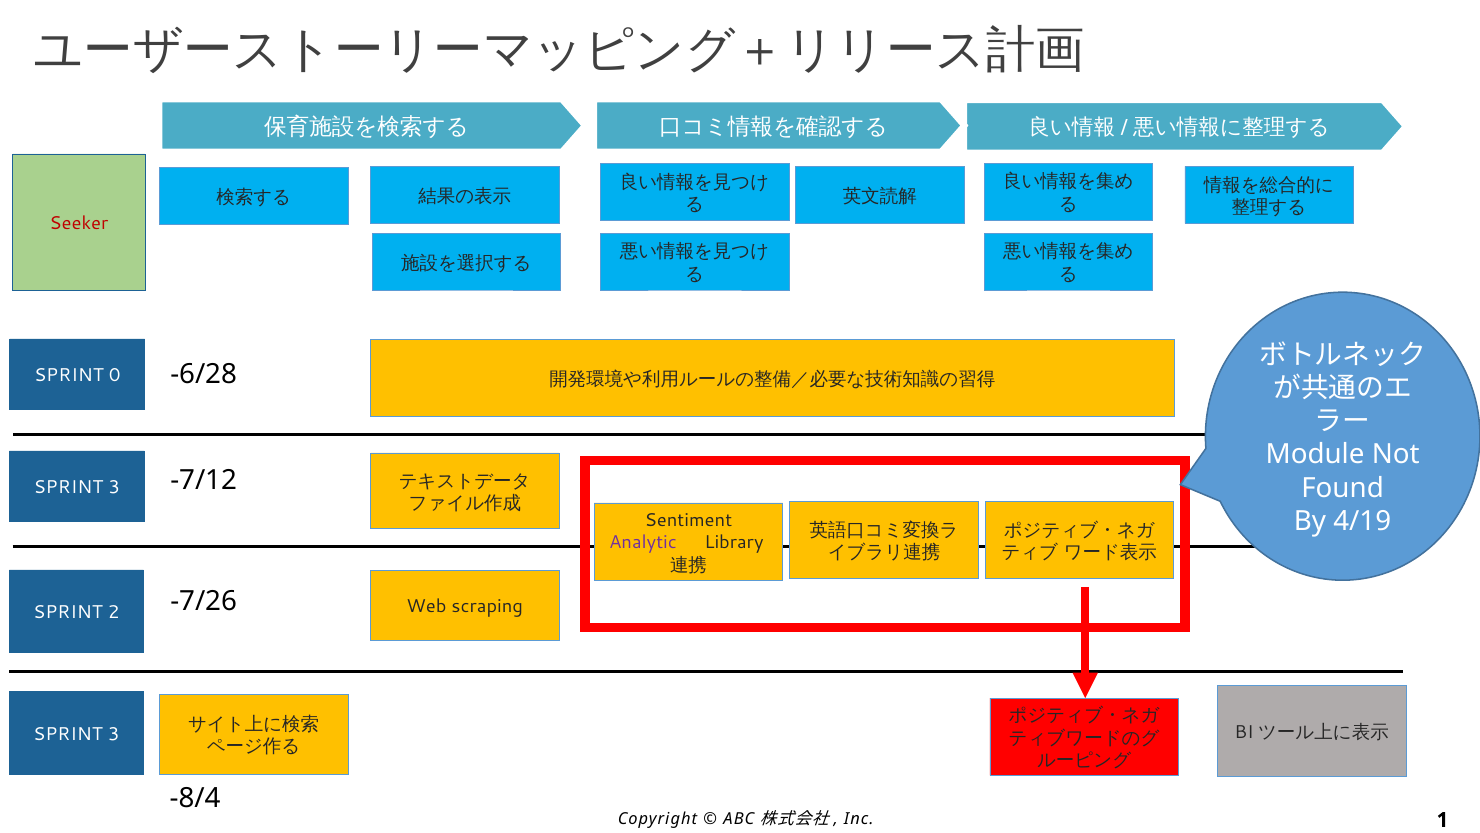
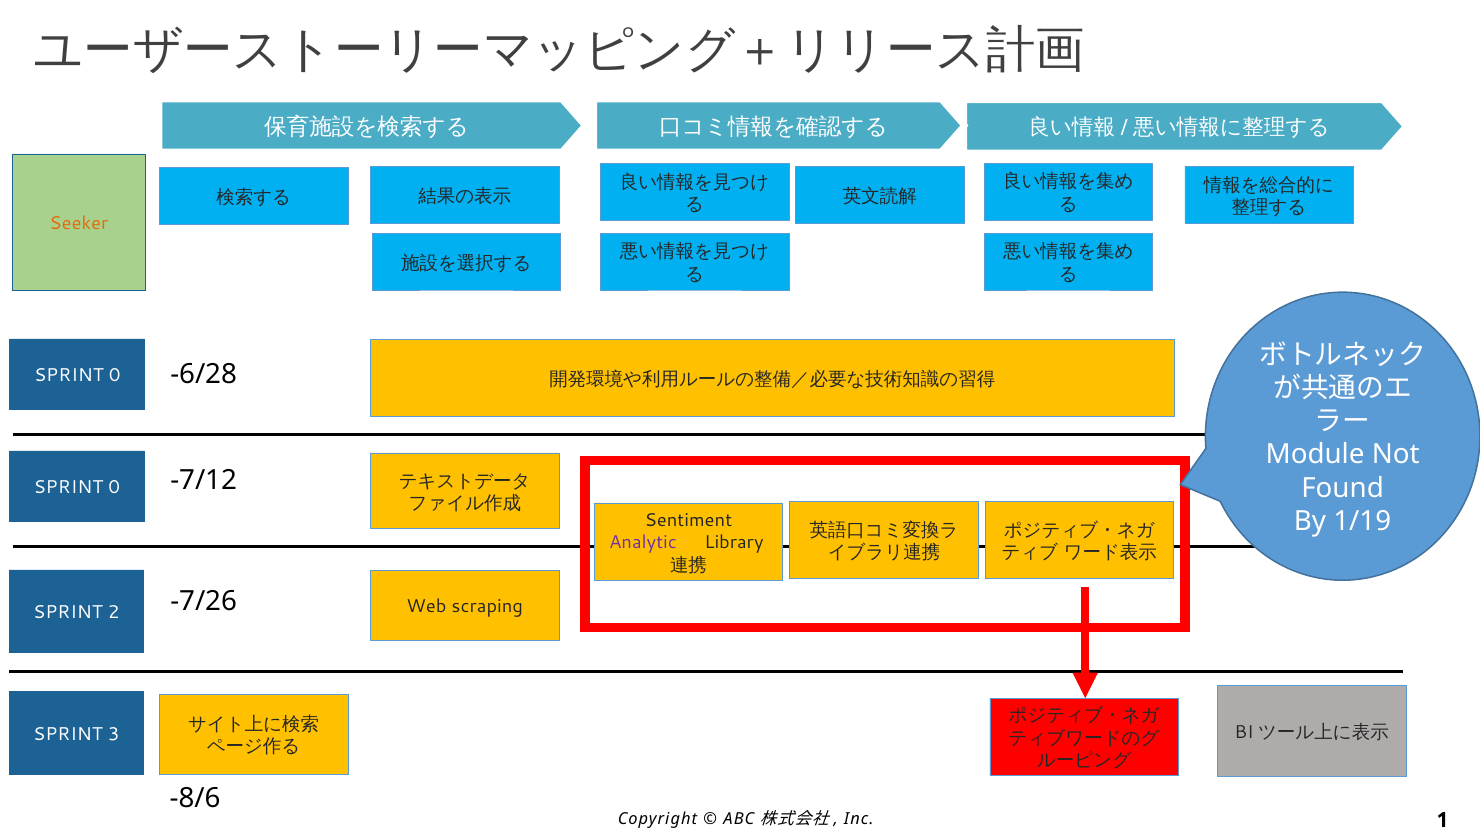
Seeker colour: red -> orange
3 at (114, 487): 3 -> 0
4/19: 4/19 -> 1/19
-8/4: -8/4 -> -8/6
